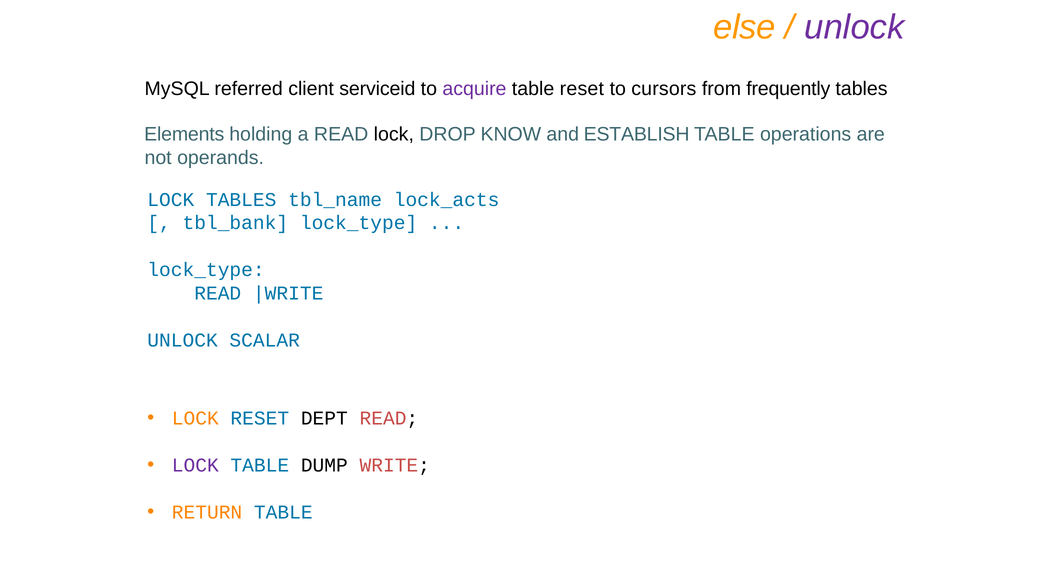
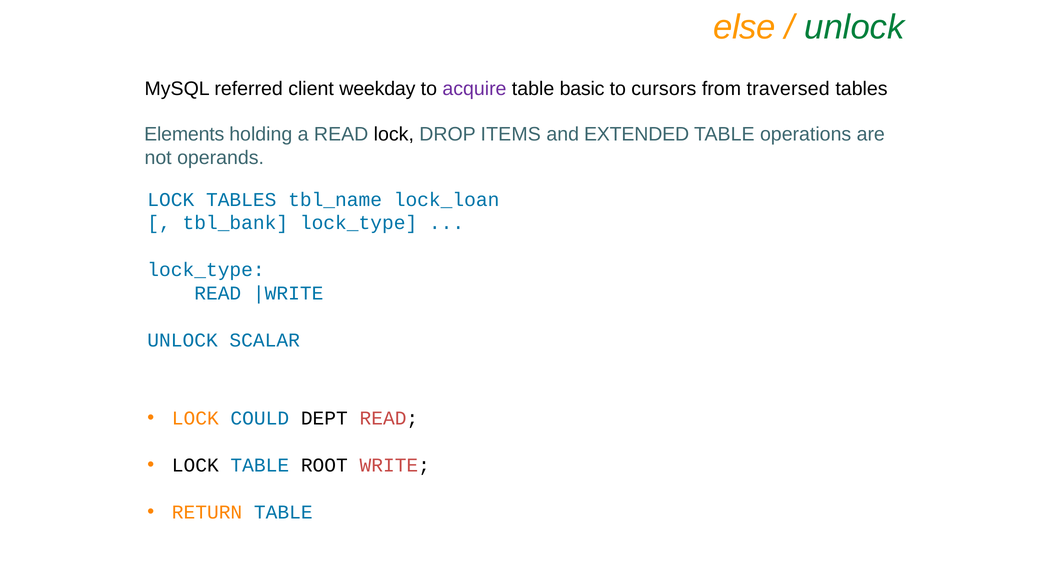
unlock at (854, 27) colour: purple -> green
serviceid: serviceid -> weekday
table reset: reset -> basic
frequently: frequently -> traversed
KNOW: KNOW -> ITEMS
ESTABLISH: ESTABLISH -> EXTENDED
lock_acts: lock_acts -> lock_loan
LOCK RESET: RESET -> COULD
LOCK at (195, 465) colour: purple -> black
DUMP: DUMP -> ROOT
